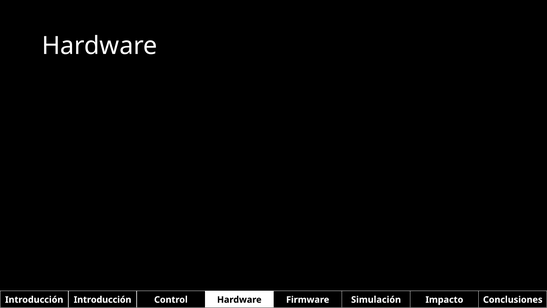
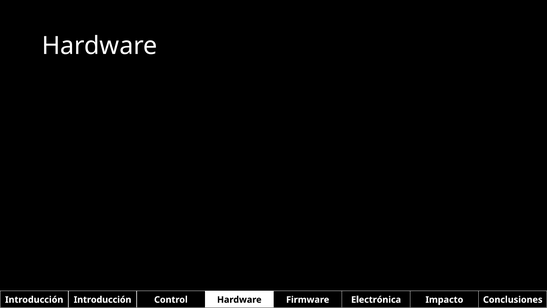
Simulación: Simulación -> Electrónica
